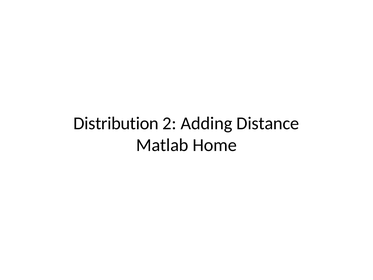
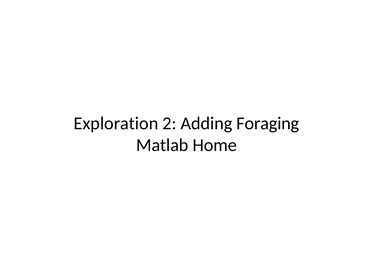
Distribution: Distribution -> Exploration
Distance: Distance -> Foraging
